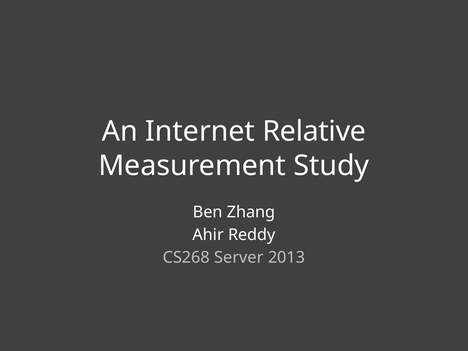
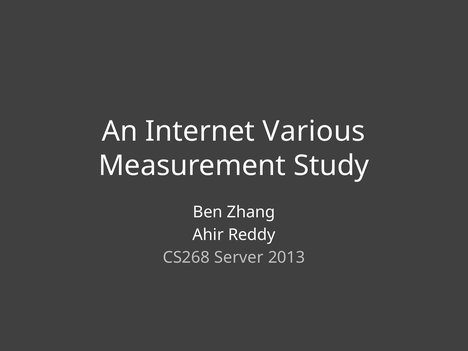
Relative: Relative -> Various
